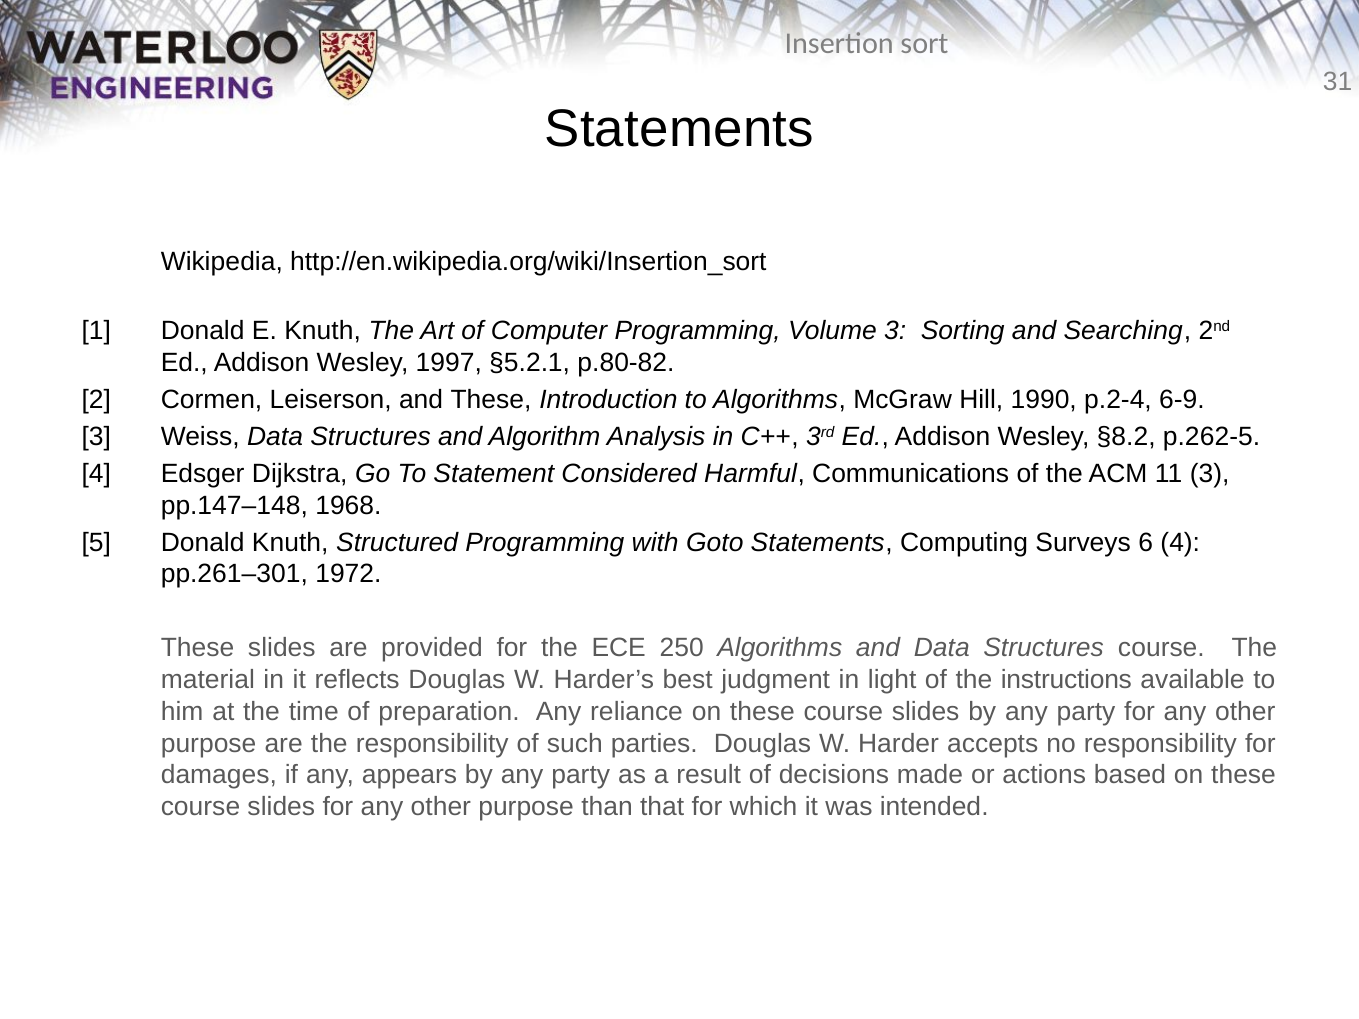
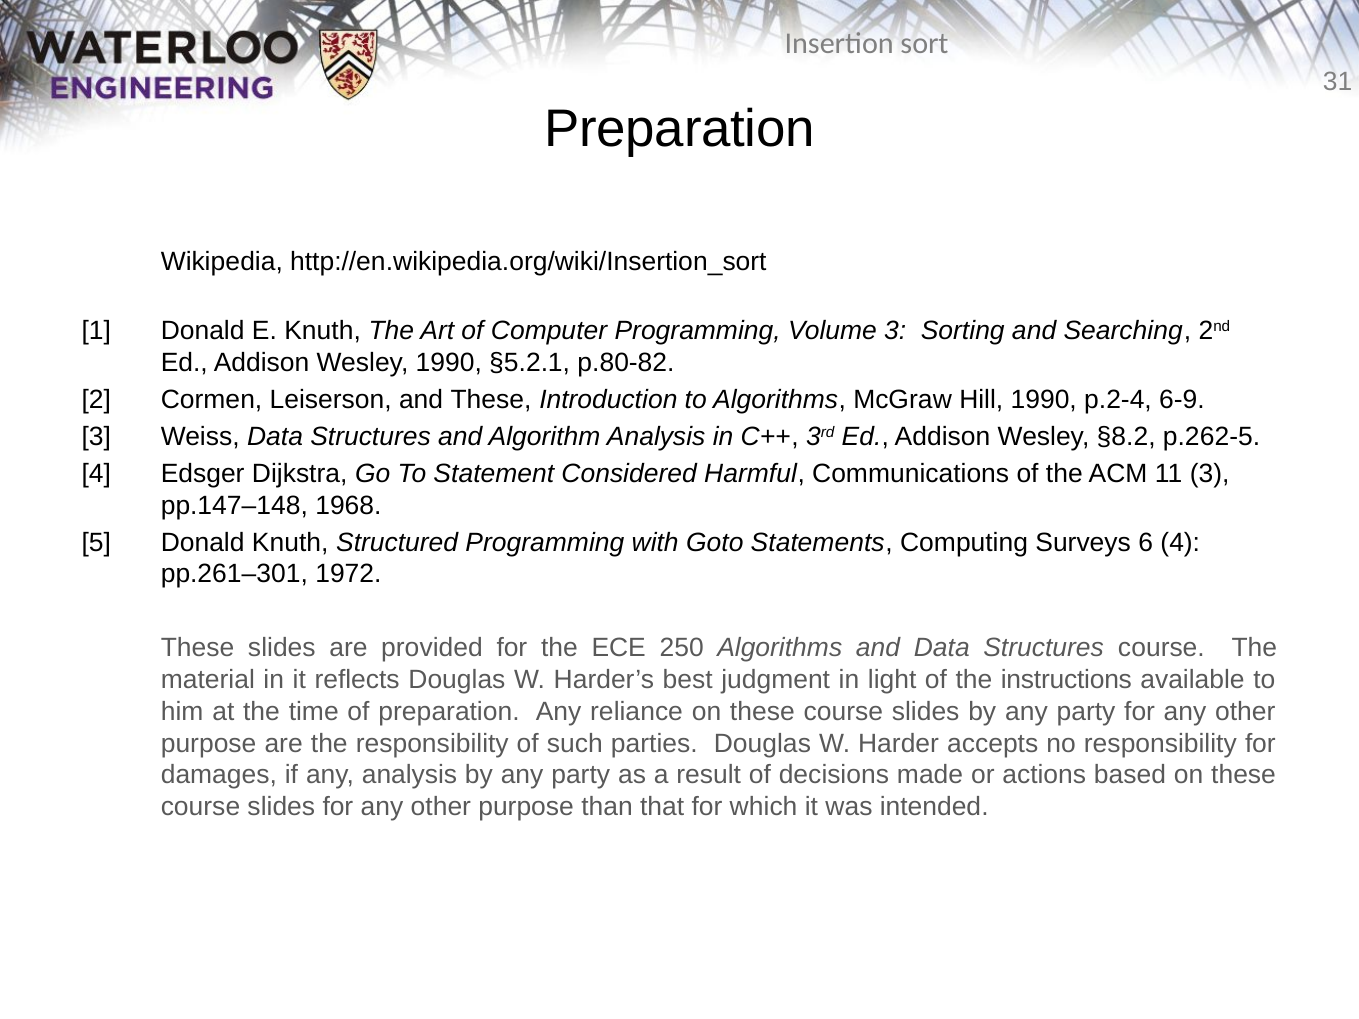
Statements at (679, 129): Statements -> Preparation
Wesley 1997: 1997 -> 1990
any appears: appears -> analysis
